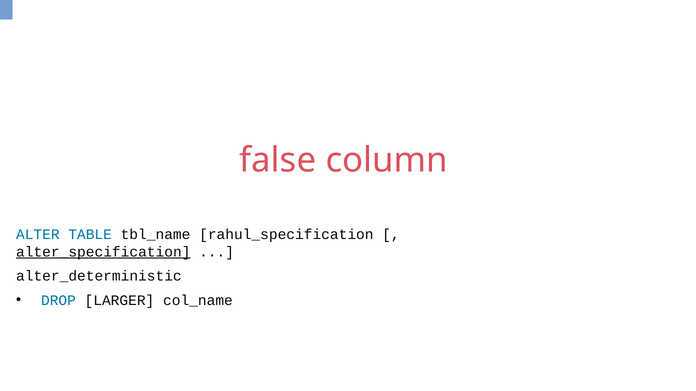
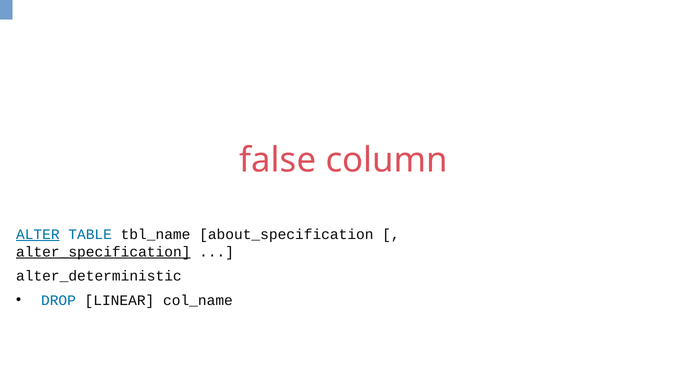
ALTER underline: none -> present
rahul_specification: rahul_specification -> about_specification
LARGER: LARGER -> LINEAR
